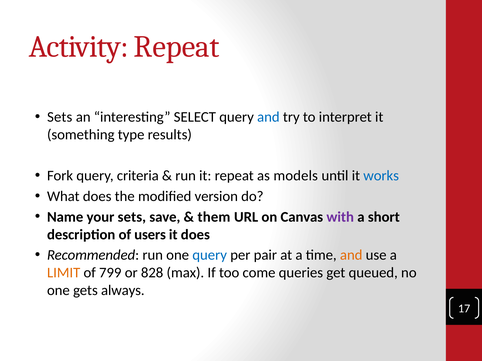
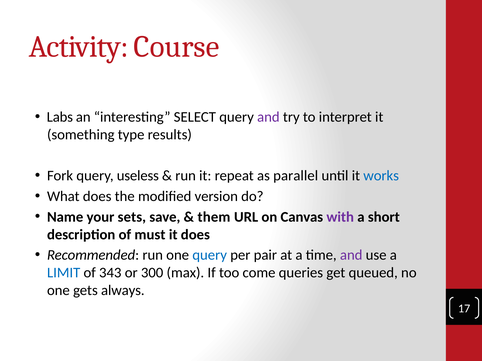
Activity Repeat: Repeat -> Course
Sets at (60, 117): Sets -> Labs
and at (268, 117) colour: blue -> purple
criteria: criteria -> useless
models: models -> parallel
users: users -> must
and at (351, 255) colour: orange -> purple
LIMIT colour: orange -> blue
799: 799 -> 343
828: 828 -> 300
